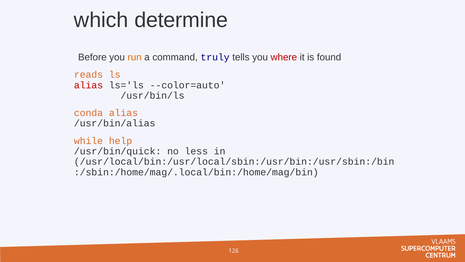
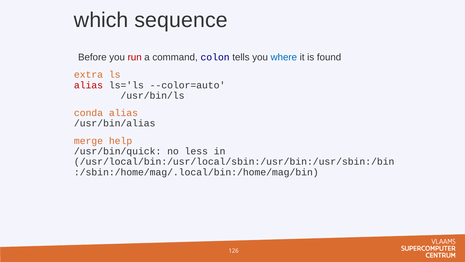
determine: determine -> sequence
run colour: orange -> red
truly: truly -> colon
where colour: red -> blue
reads: reads -> extra
while: while -> merge
